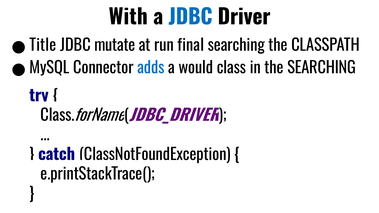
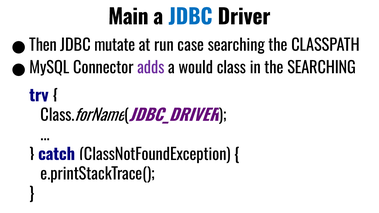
With: With -> Main
Title: Title -> Then
final: final -> case
adds colour: blue -> purple
